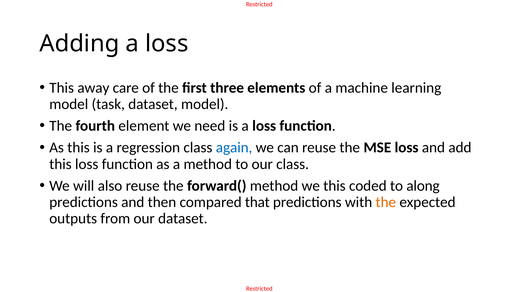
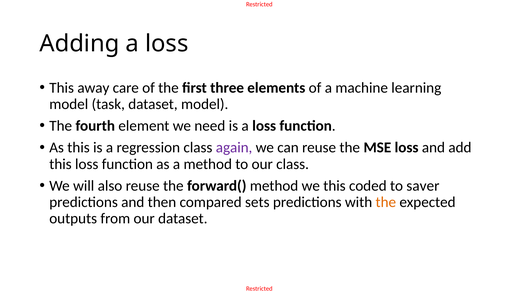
again colour: blue -> purple
along: along -> saver
that: that -> sets
